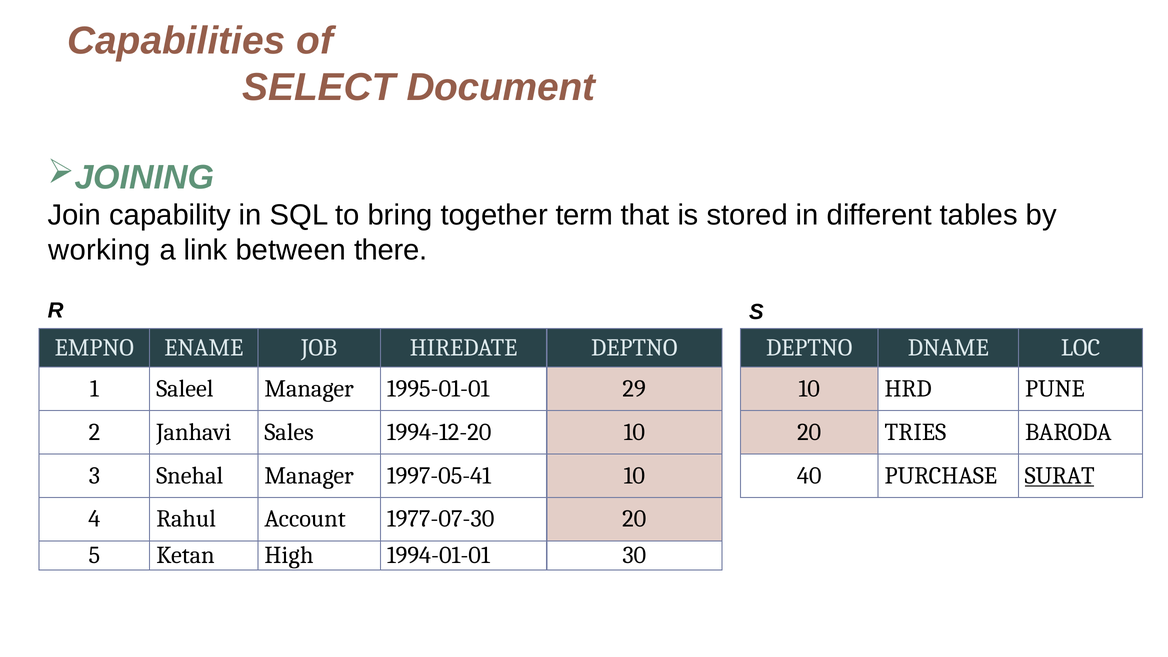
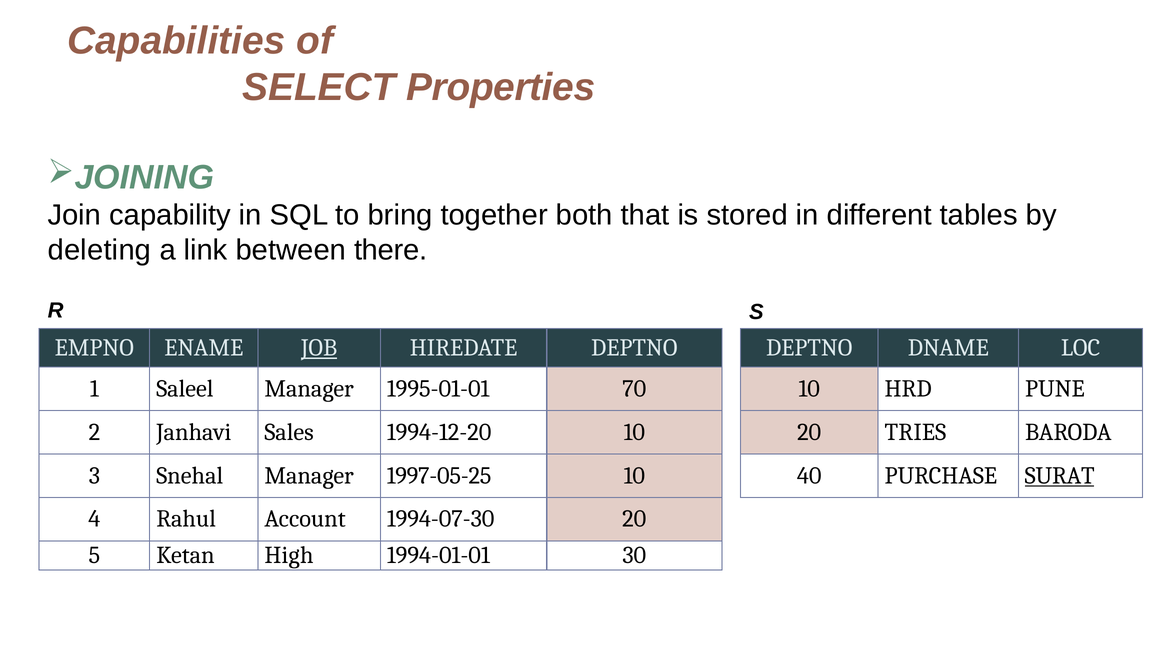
Document: Document -> Properties
term: term -> both
working: working -> deleting
JOB underline: none -> present
29: 29 -> 70
1997-05-41: 1997-05-41 -> 1997-05-25
1977-07-30: 1977-07-30 -> 1994-07-30
